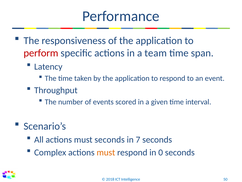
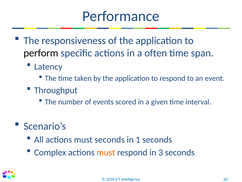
perform colour: red -> black
team: team -> often
7: 7 -> 1
0: 0 -> 3
